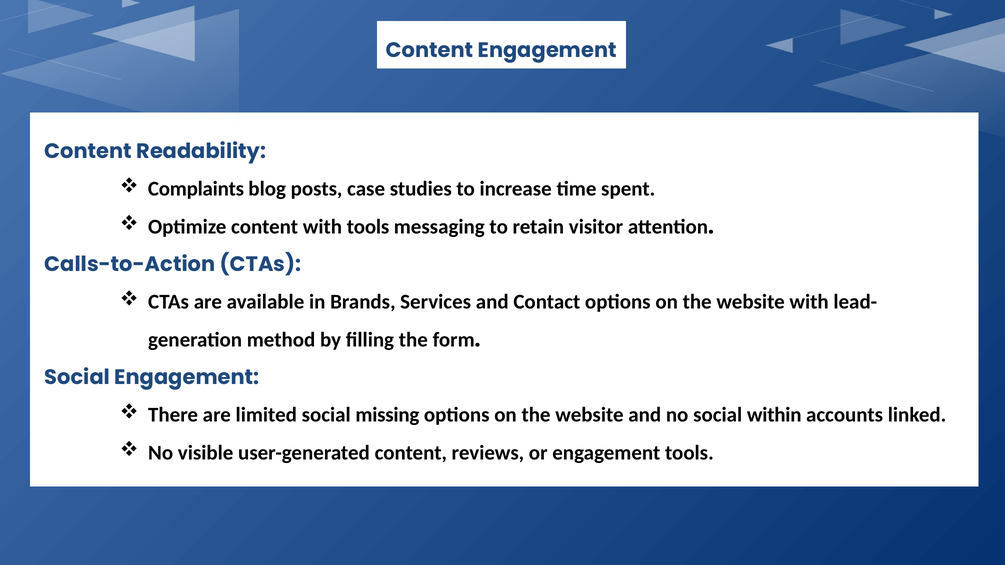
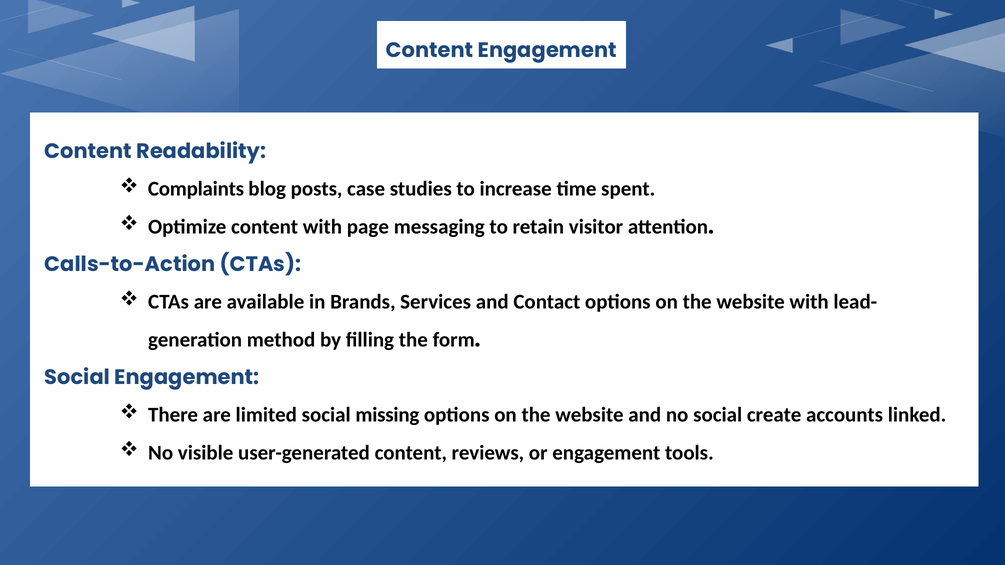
with tools: tools -> page
within: within -> create
